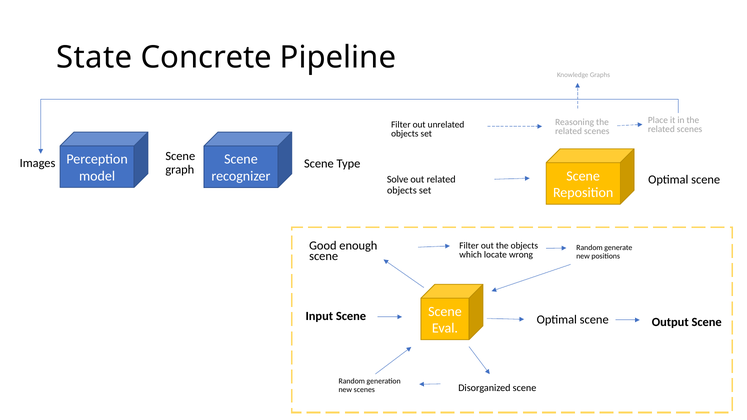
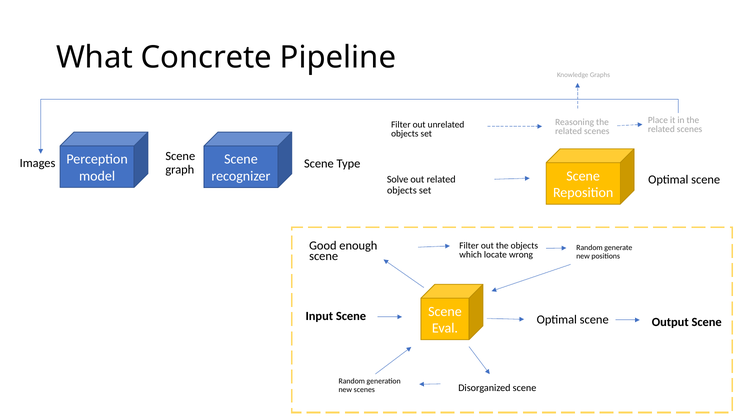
State: State -> What
